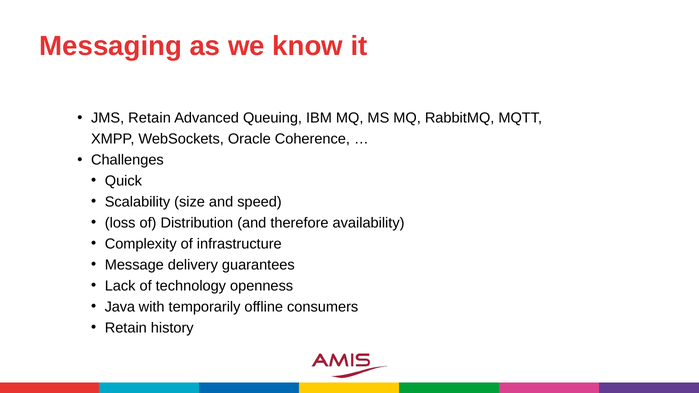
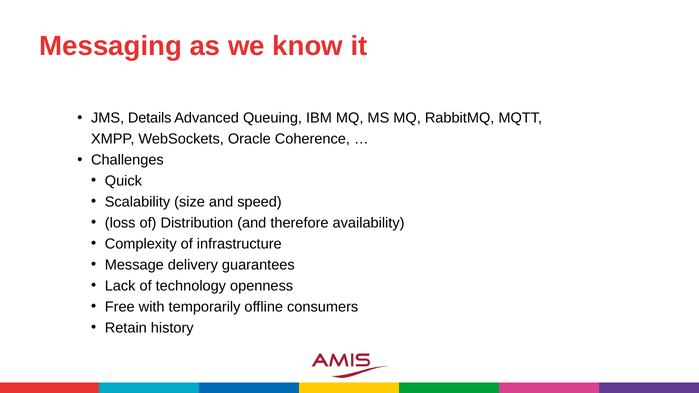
JMS Retain: Retain -> Details
Java: Java -> Free
